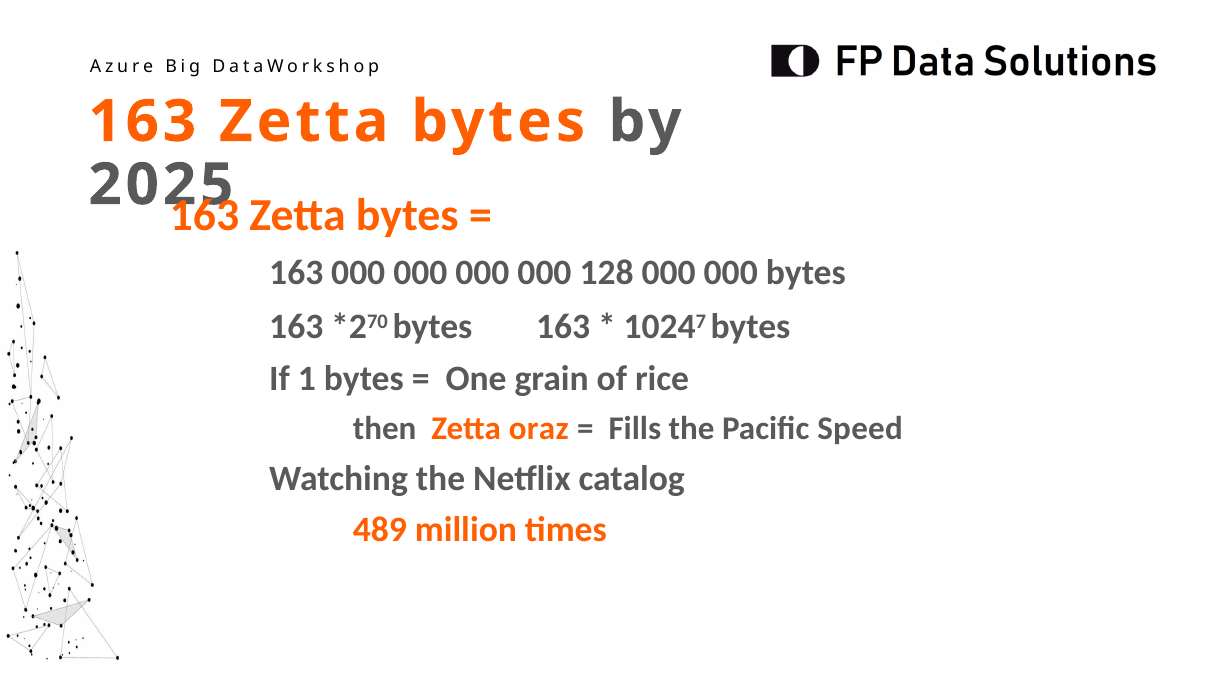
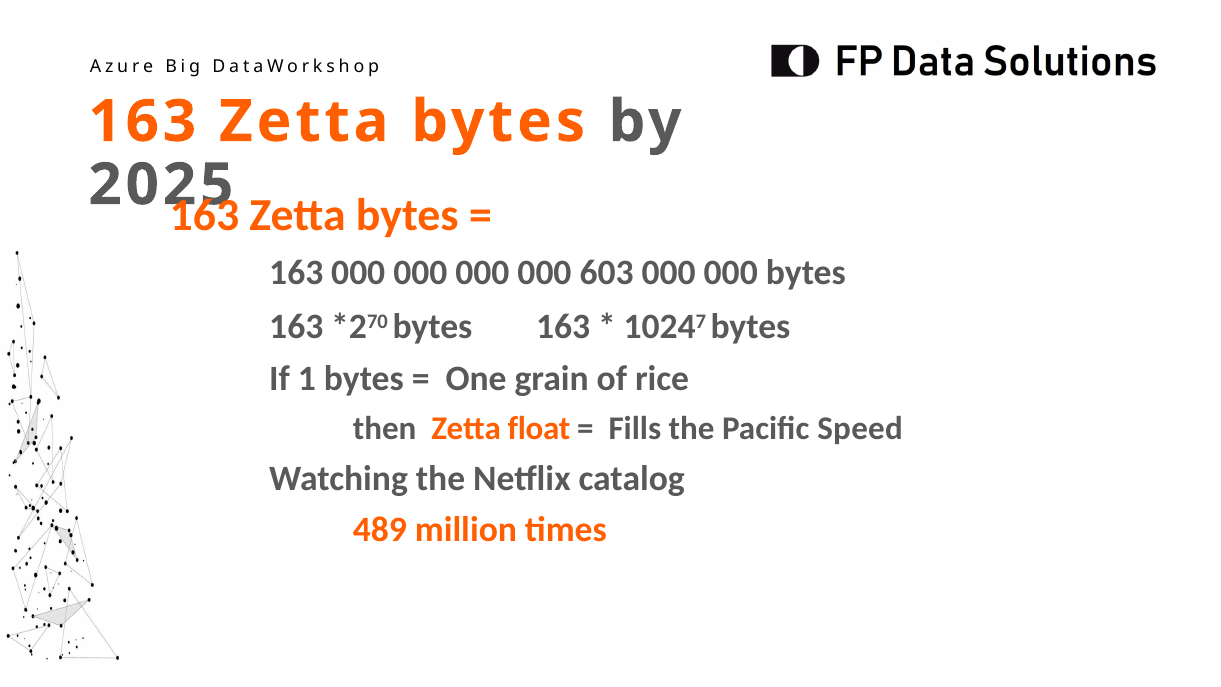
128: 128 -> 603
oraz: oraz -> float
